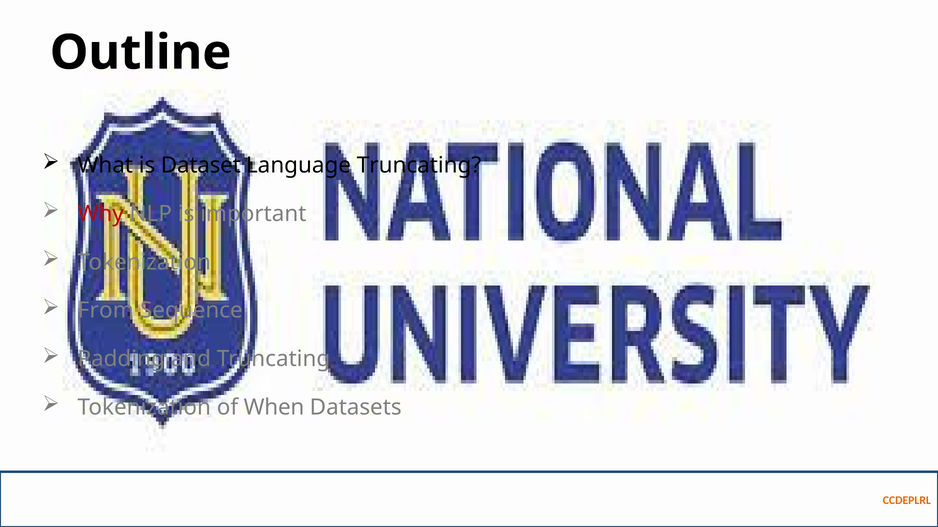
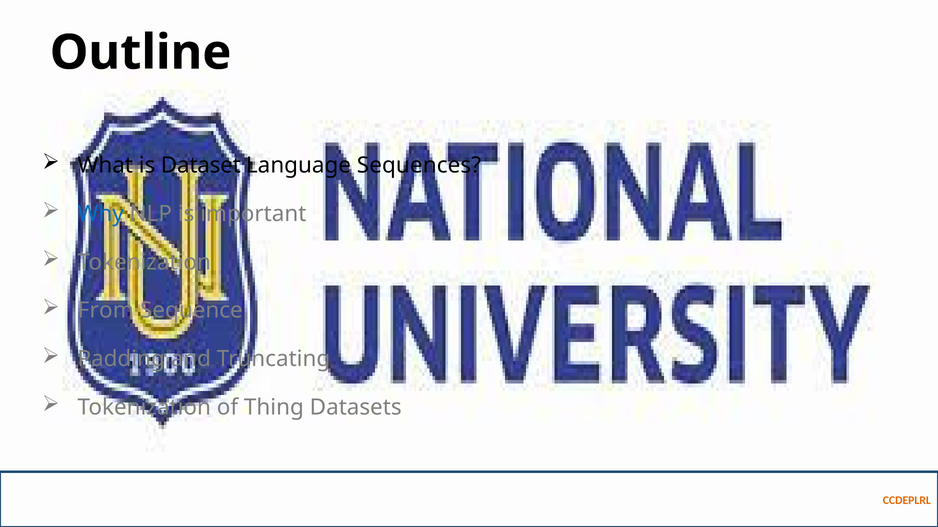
Language Truncating: Truncating -> Sequences
Why colour: red -> blue
When: When -> Thing
